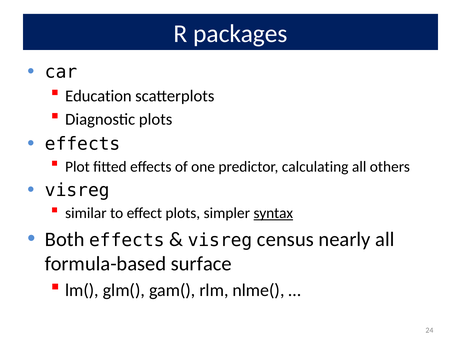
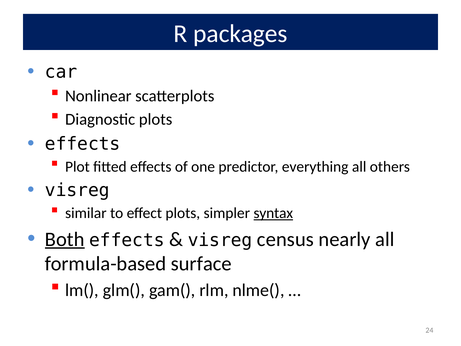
Education: Education -> Nonlinear
calculating: calculating -> everything
Both underline: none -> present
